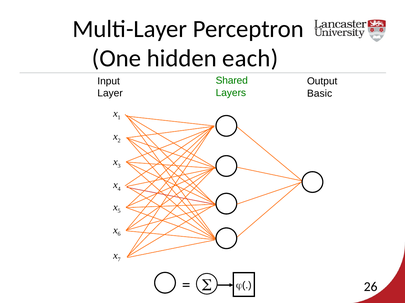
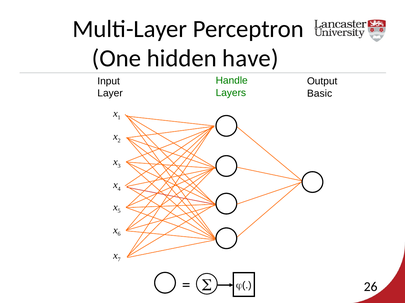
each: each -> have
Shared: Shared -> Handle
